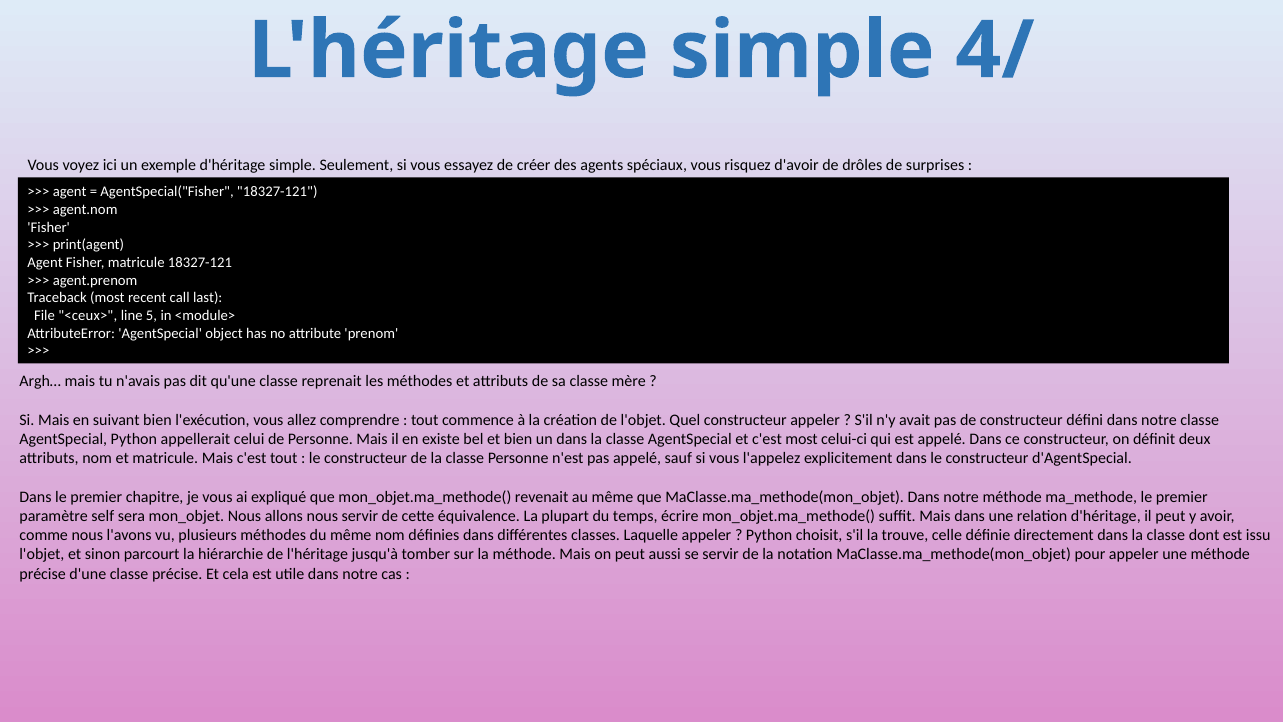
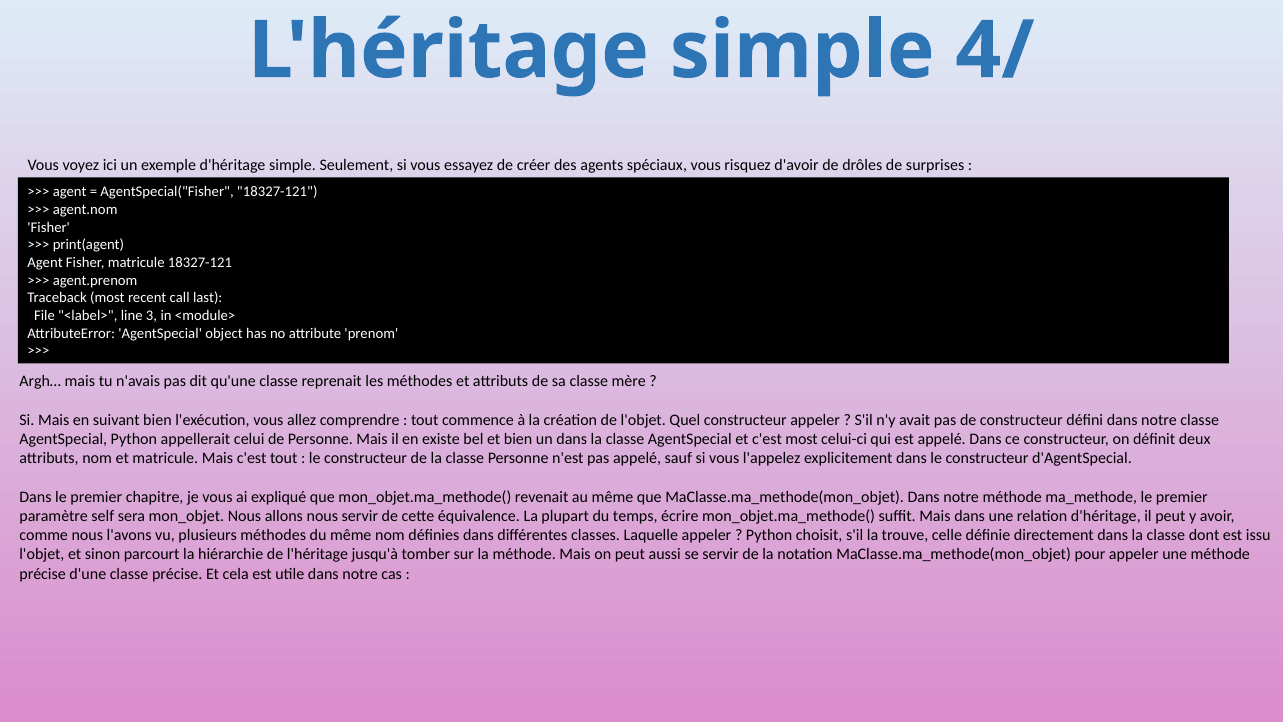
<ceux>: <ceux> -> <label>
5: 5 -> 3
